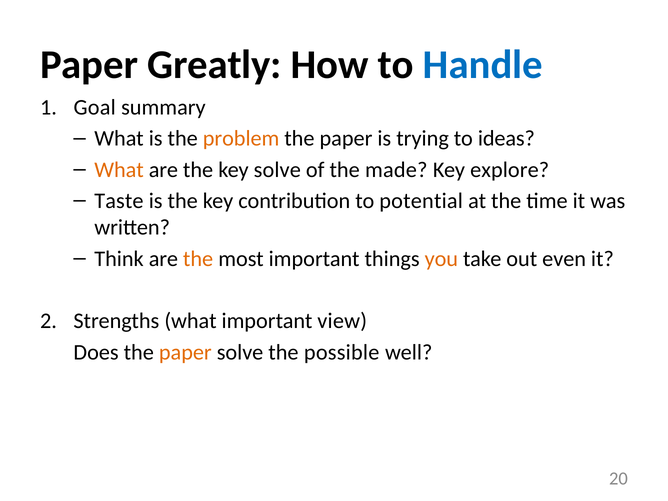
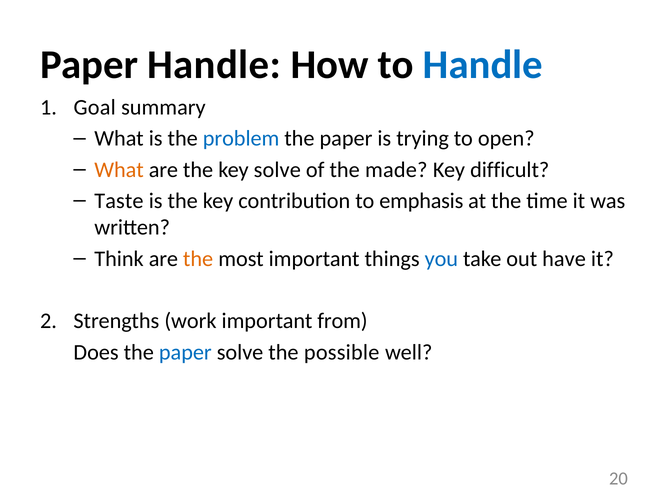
Paper Greatly: Greatly -> Handle
problem colour: orange -> blue
ideas: ideas -> open
explore: explore -> difficult
potential: potential -> emphasis
you colour: orange -> blue
even: even -> have
Strengths what: what -> work
view: view -> from
paper at (185, 352) colour: orange -> blue
